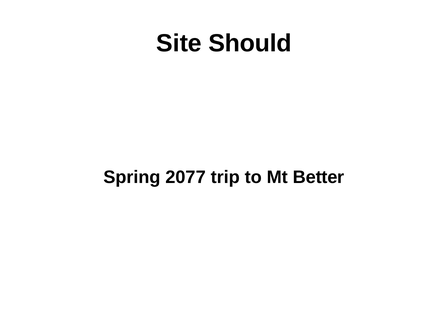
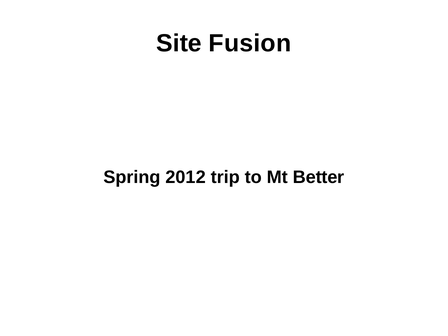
Should: Should -> Fusion
2077: 2077 -> 2012
